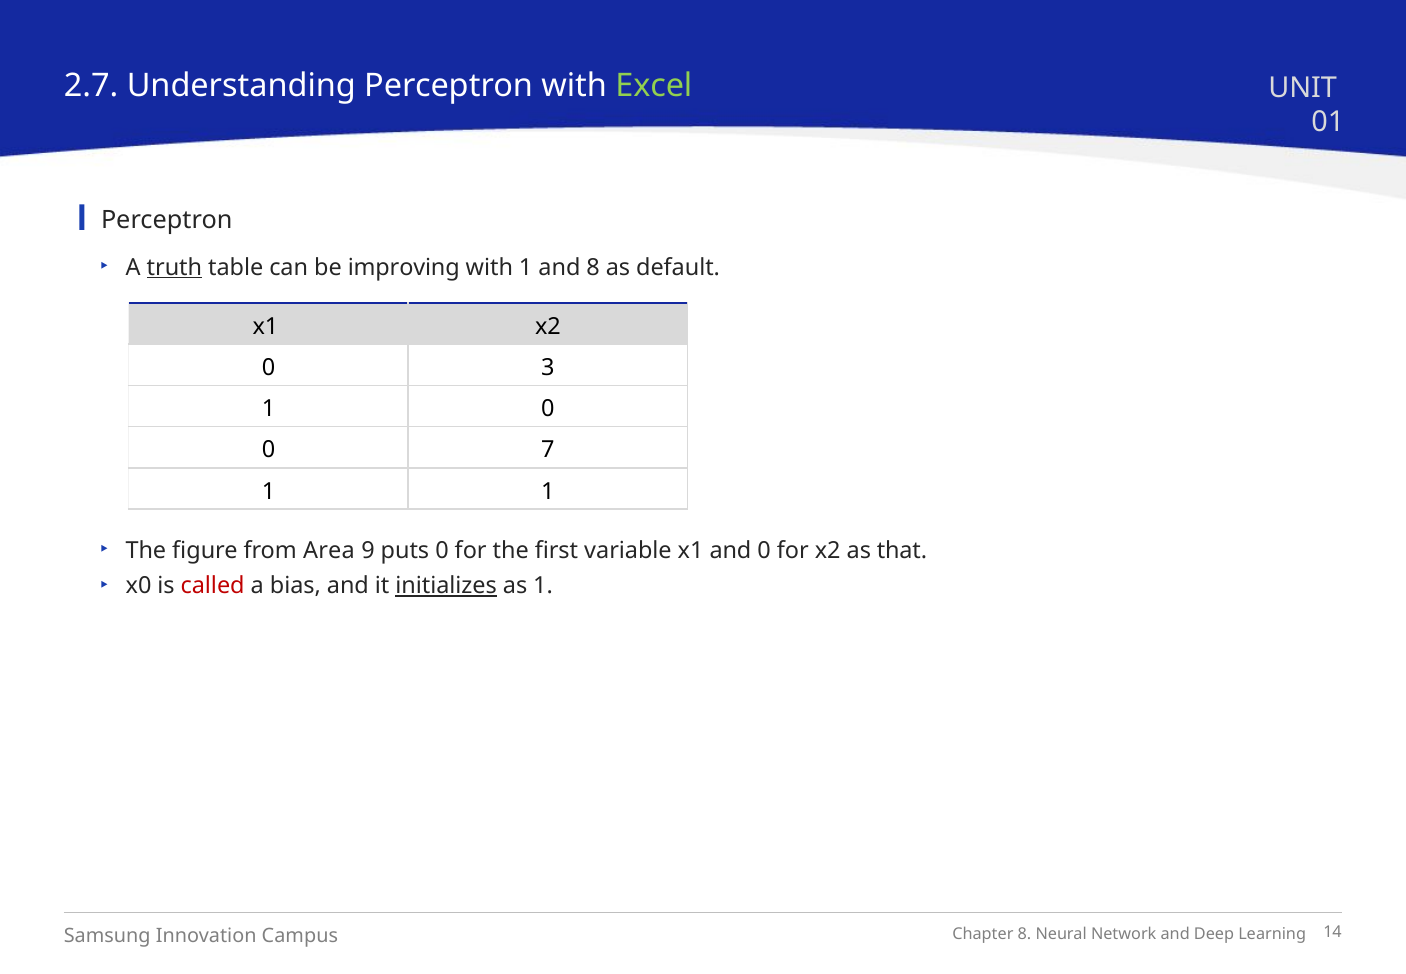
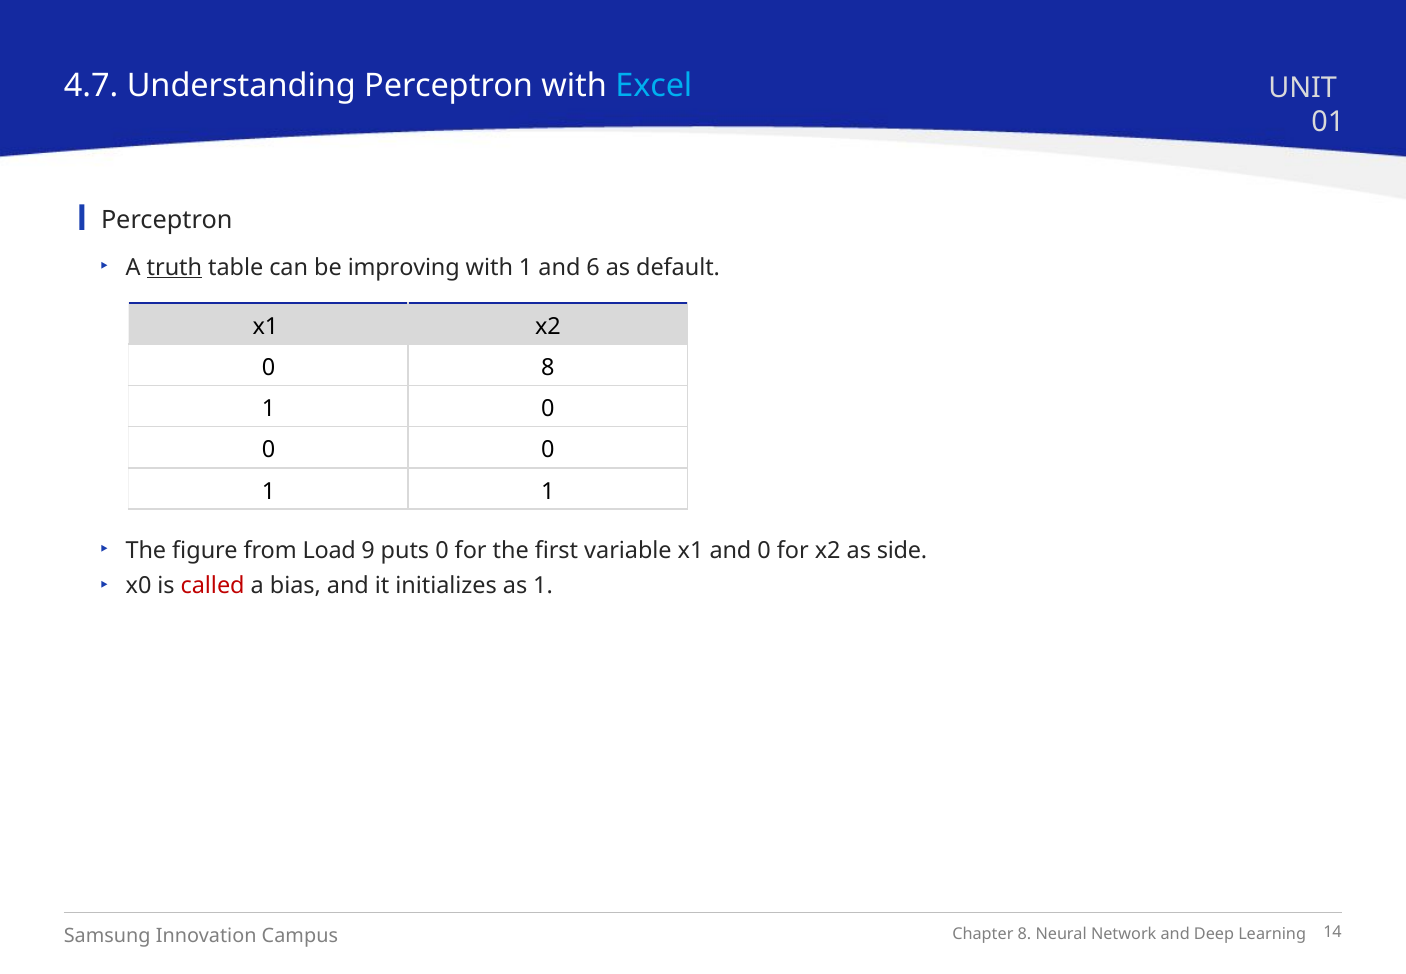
2.7: 2.7 -> 4.7
Excel colour: light green -> light blue
and 8: 8 -> 6
0 3: 3 -> 8
7 at (548, 450): 7 -> 0
Area: Area -> Load
that: that -> side
initializes underline: present -> none
